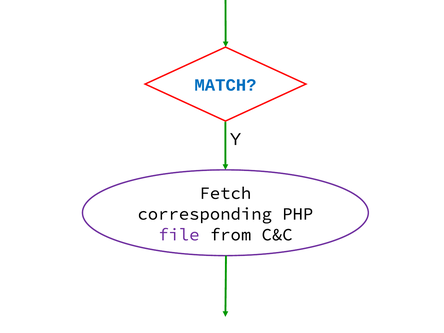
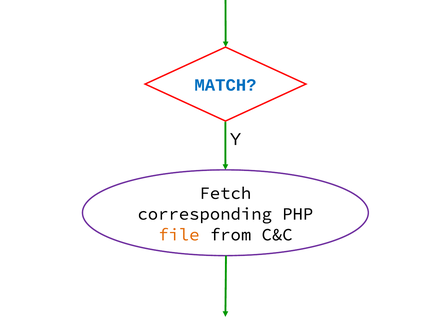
file colour: purple -> orange
